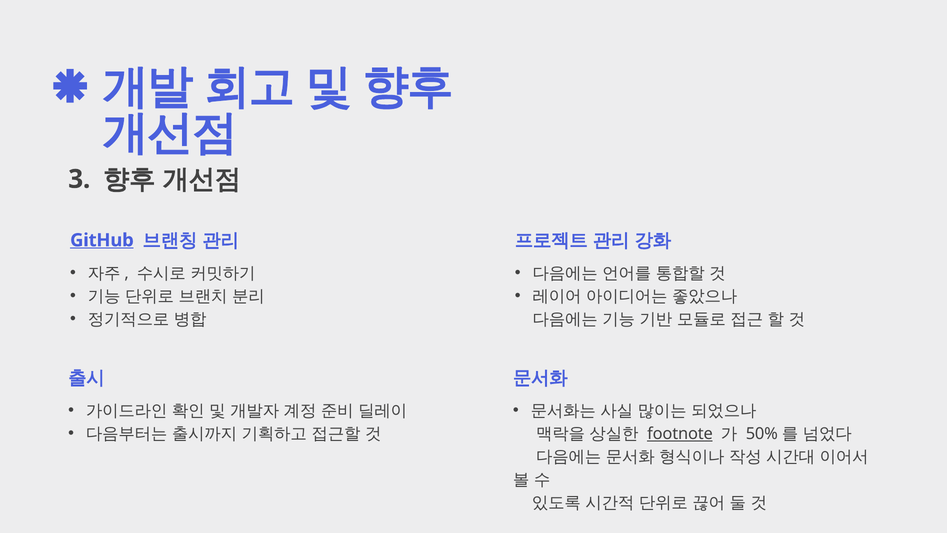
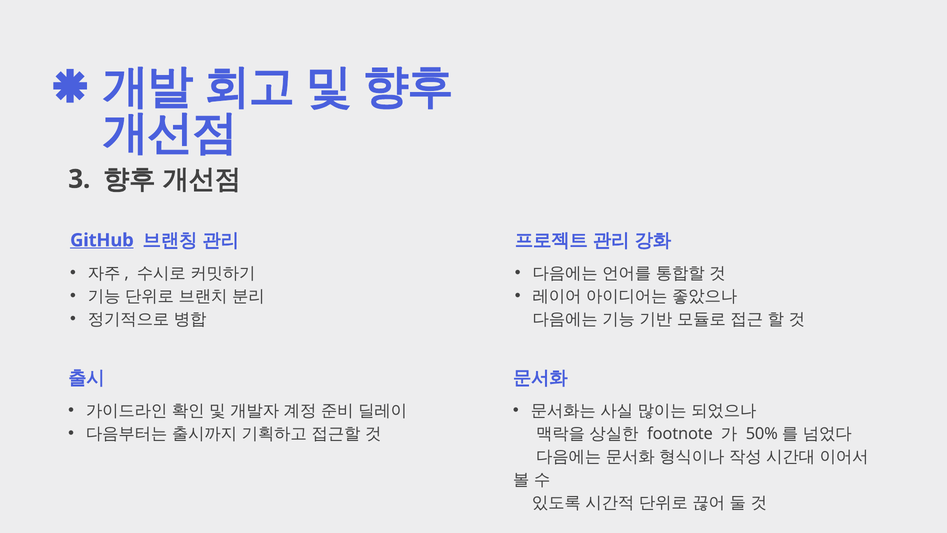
footnote underline: present -> none
